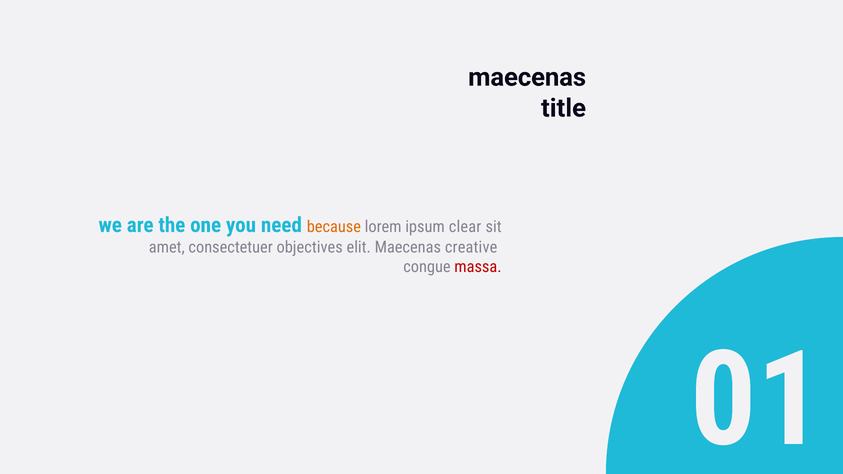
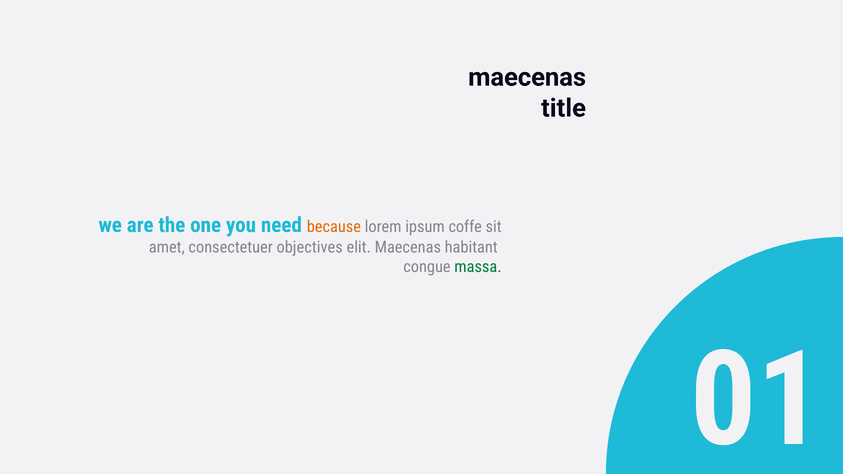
clear: clear -> coffe
creative: creative -> habitant
massa colour: red -> green
